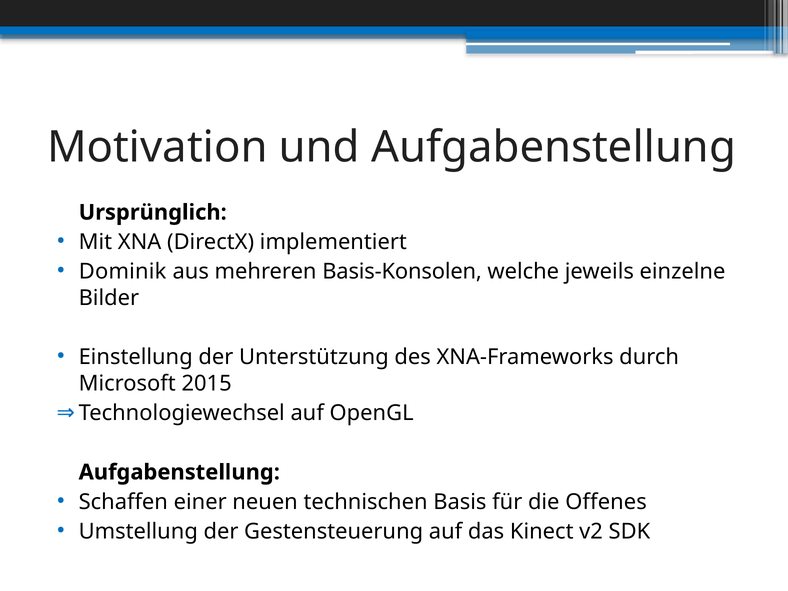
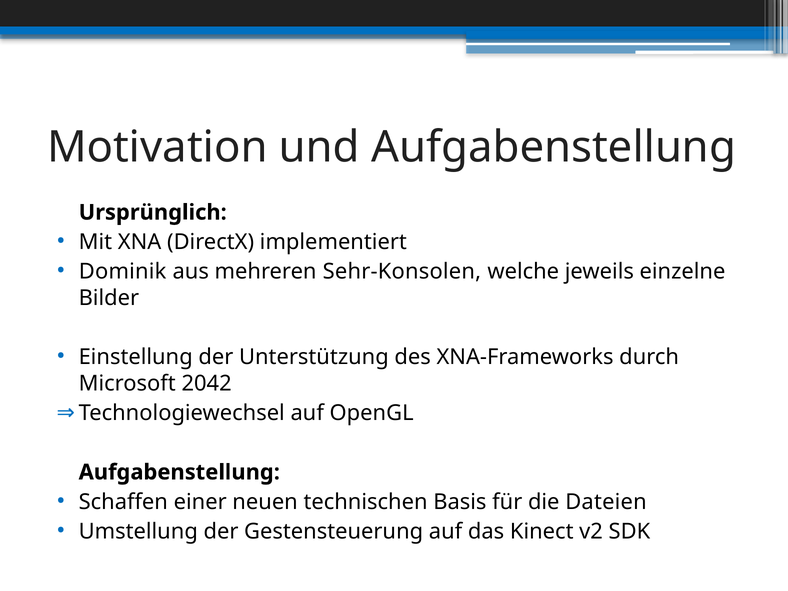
Basis-Konsolen: Basis-Konsolen -> Sehr-Konsolen
2015: 2015 -> 2042
Offenes: Offenes -> Dateien
